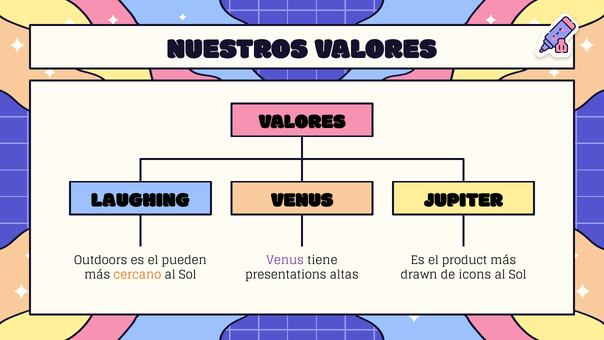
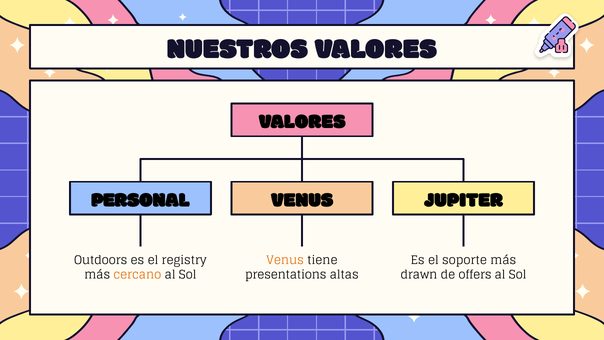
LAUGHING: LAUGHING -> PERSONAL
pueden: pueden -> registry
Venus at (285, 260) colour: purple -> orange
product: product -> soporte
icons: icons -> offers
